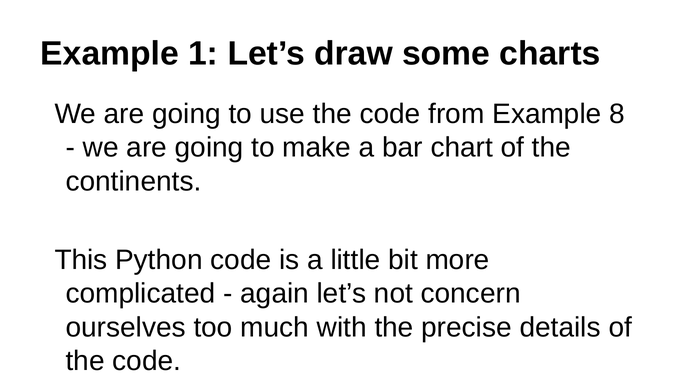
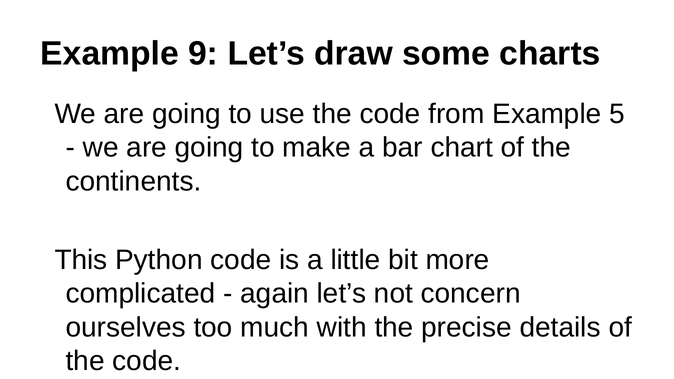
1: 1 -> 9
8: 8 -> 5
